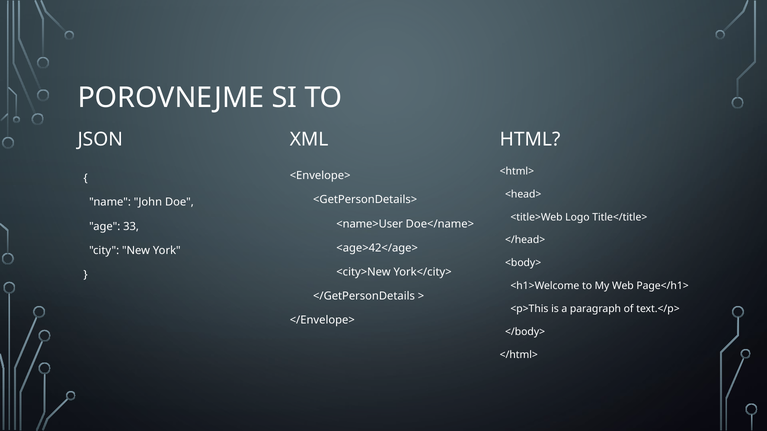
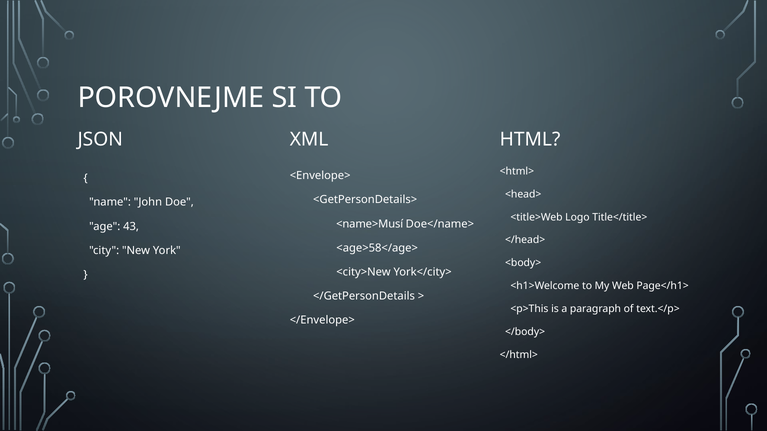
<name>User: <name>User -> <name>Musí
33: 33 -> 43
<age>42</age>: <age>42</age> -> <age>58</age>
